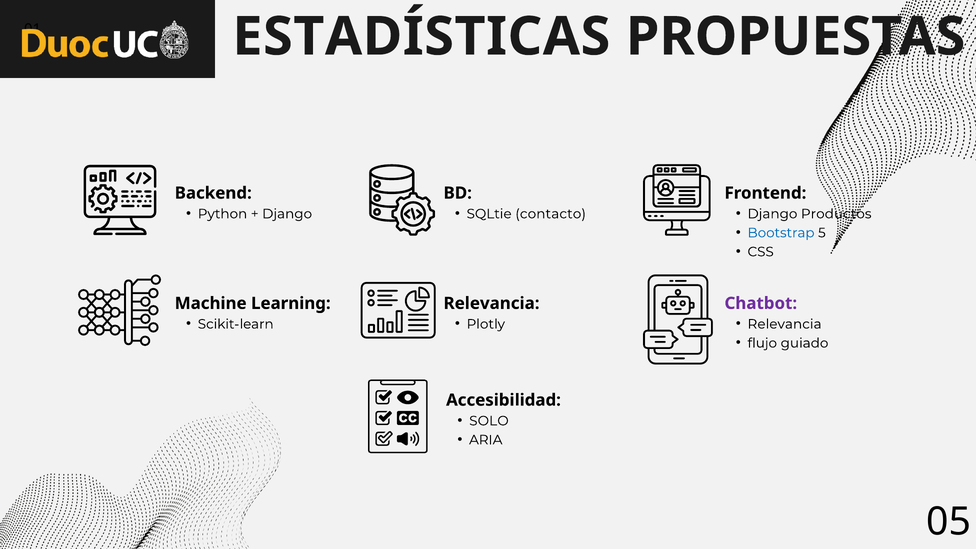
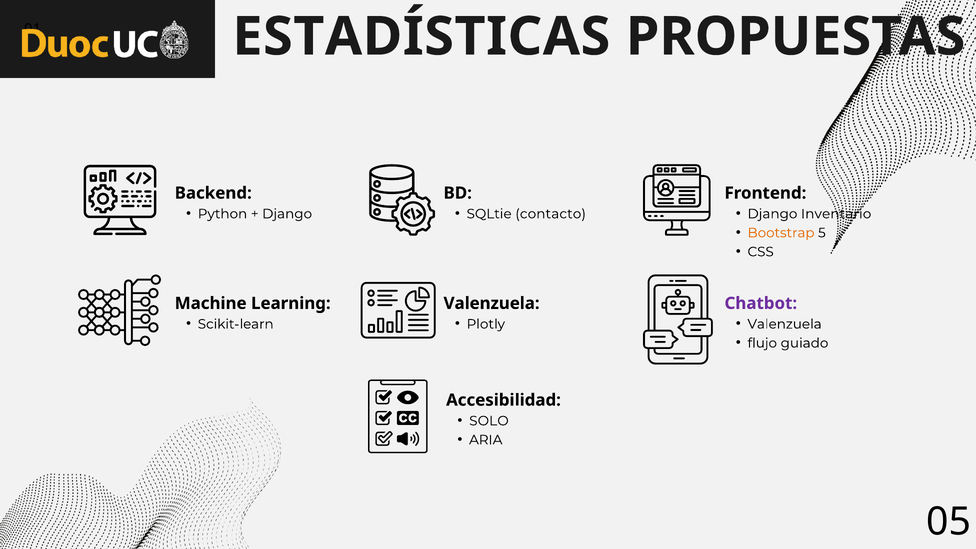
Productos: Productos -> Inventario
Bootstrap colour: blue -> orange
Relevancia at (492, 303): Relevancia -> Valenzuela
Relevancia at (785, 324): Relevancia -> Valenzuela
